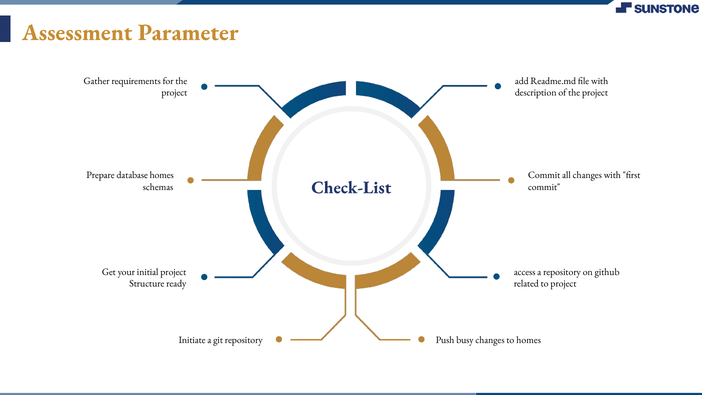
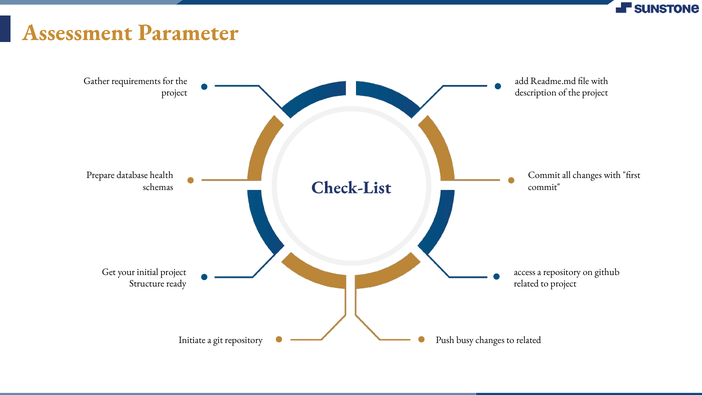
database homes: homes -> health
to homes: homes -> related
